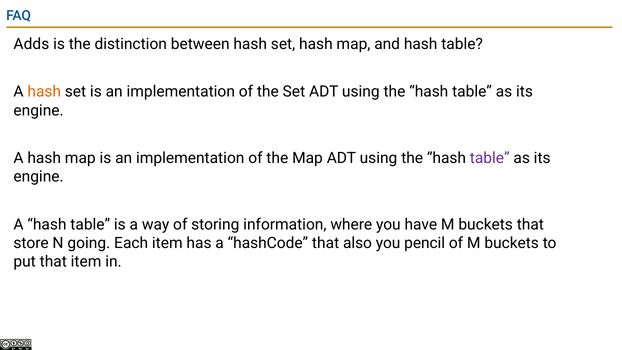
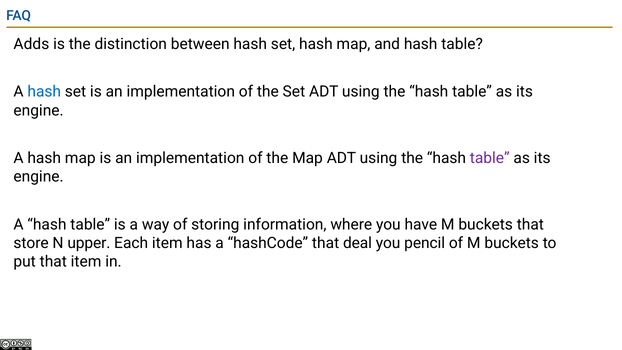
hash at (44, 92) colour: orange -> blue
going: going -> upper
also: also -> deal
